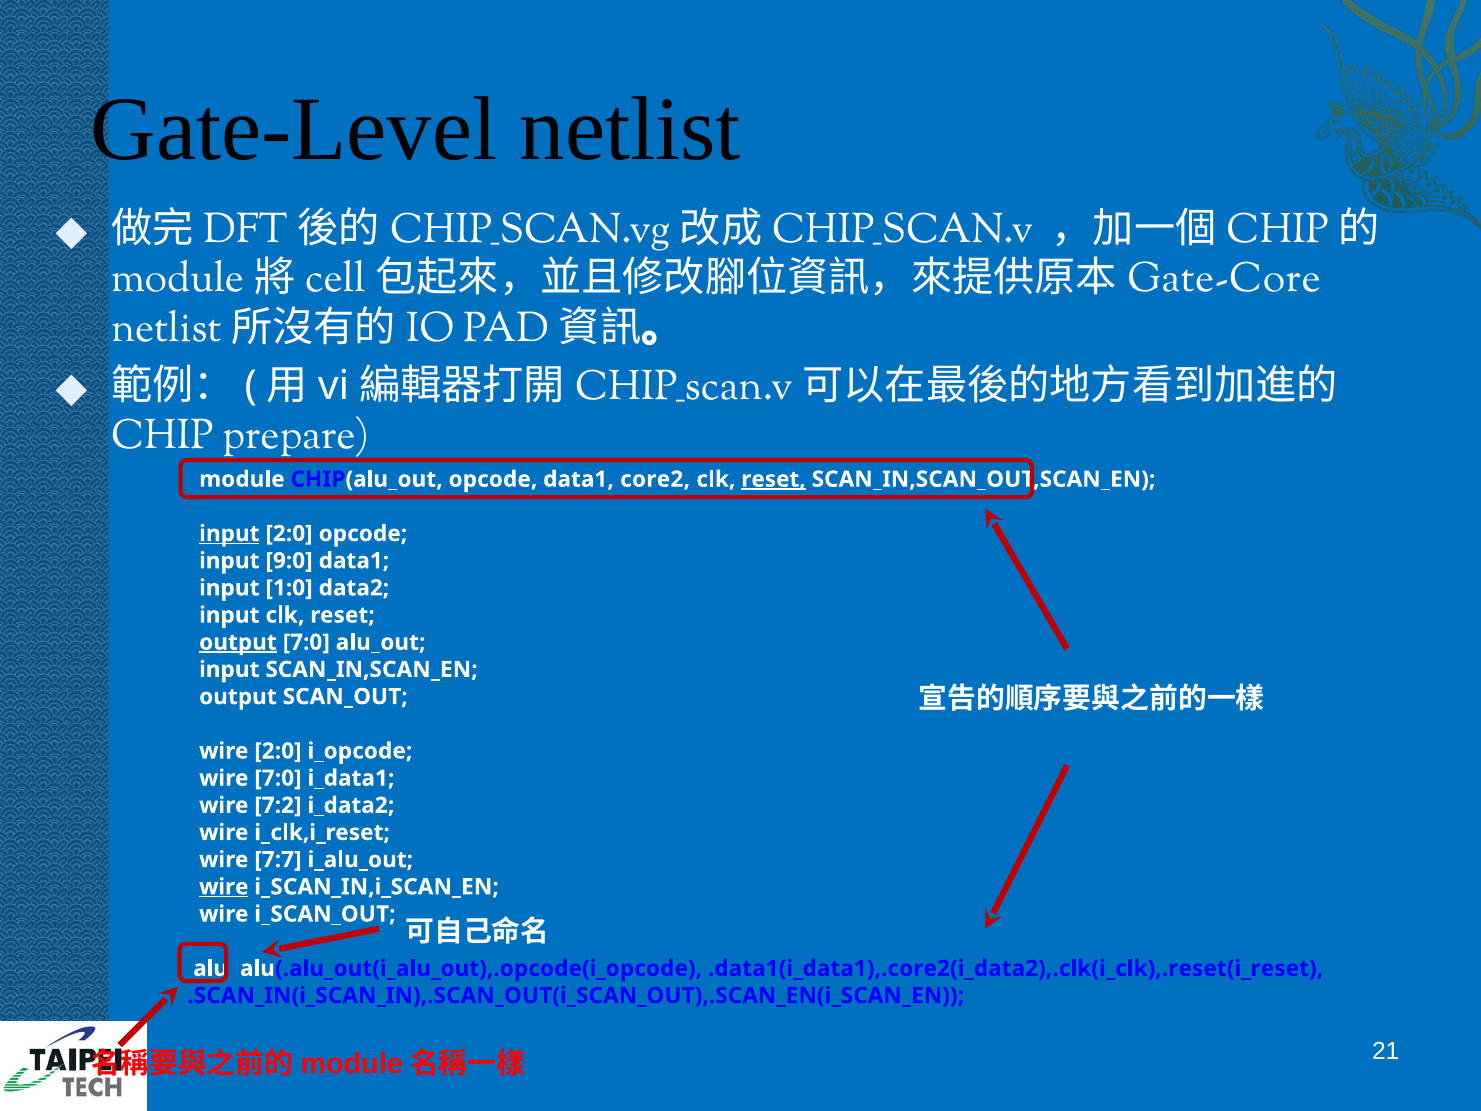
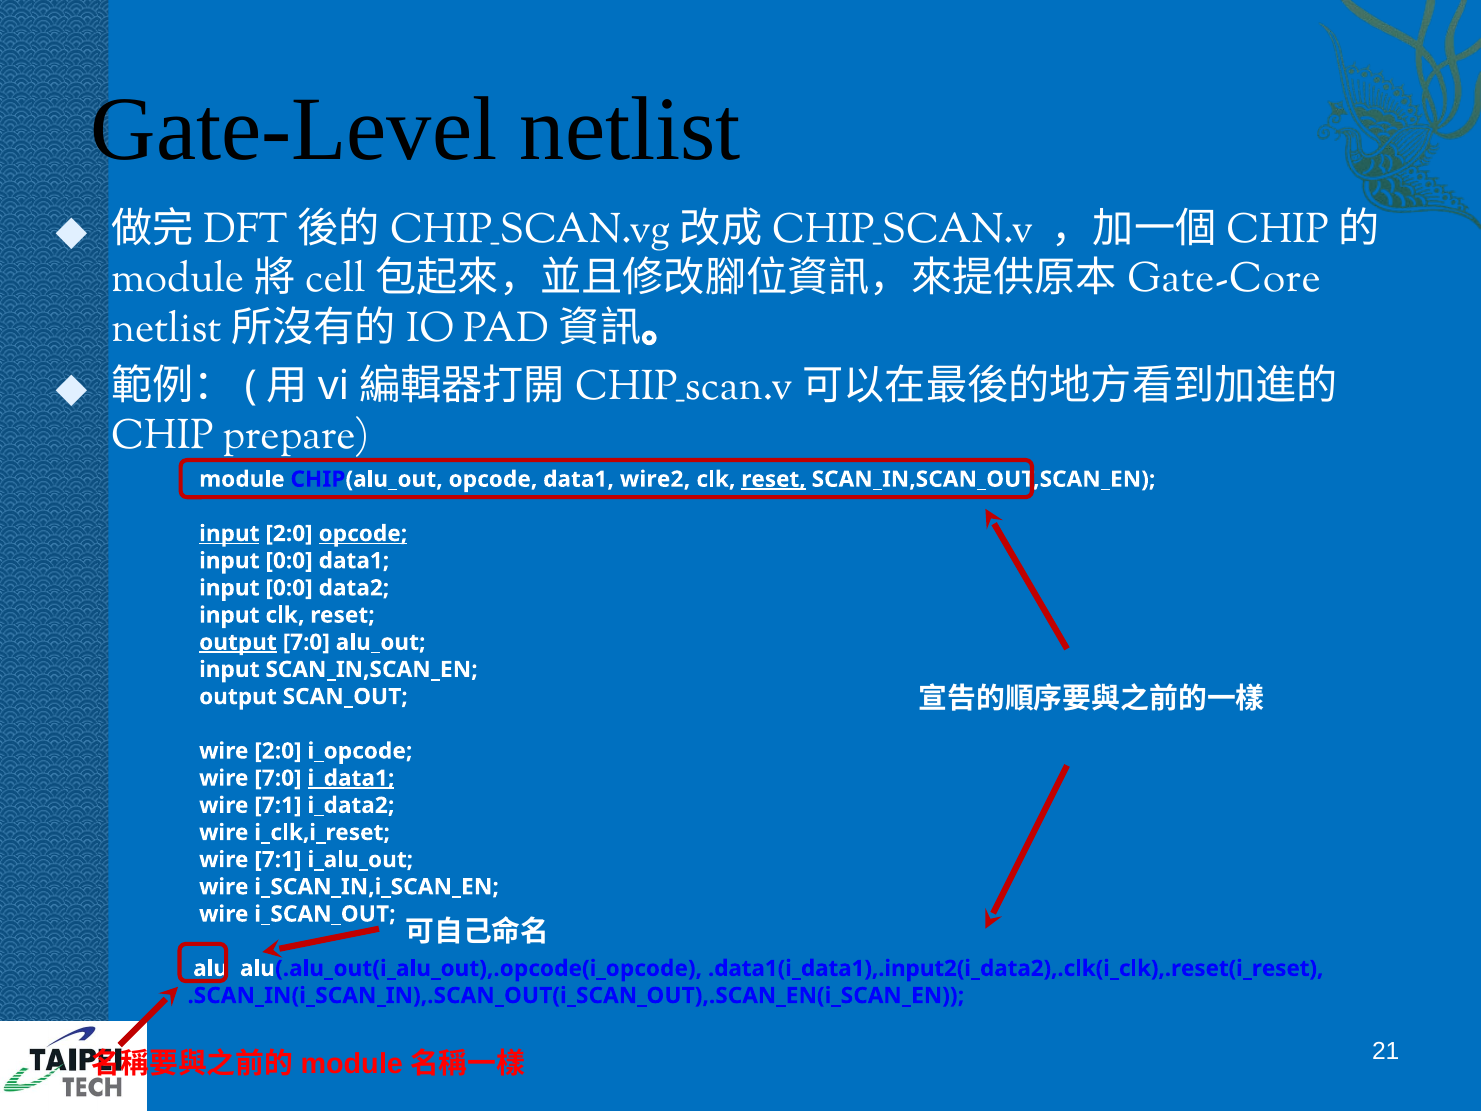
core2: core2 -> wire2
opcode at (363, 534) underline: none -> present
9:0 at (289, 561): 9:0 -> 0:0
1:0 at (289, 588): 1:0 -> 0:0
i_data1 underline: none -> present
7:2 at (278, 805): 7:2 -> 7:1
7:7 at (278, 860): 7:7 -> 7:1
wire at (224, 887) underline: present -> none
.data1(i_data1),.core2(i_data2),.clk(i_clk),.reset(i_reset: .data1(i_data1),.core2(i_data2),.clk(i_clk),.reset(i_reset -> .data1(i_data1),.input2(i_data2),.clk(i_clk),.reset(i_reset
